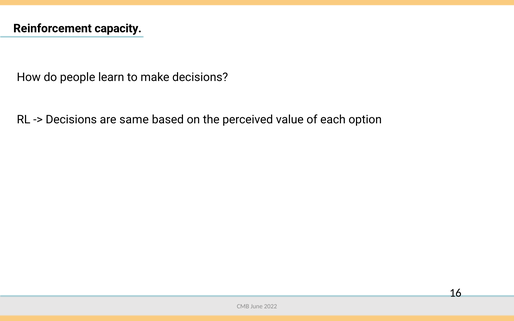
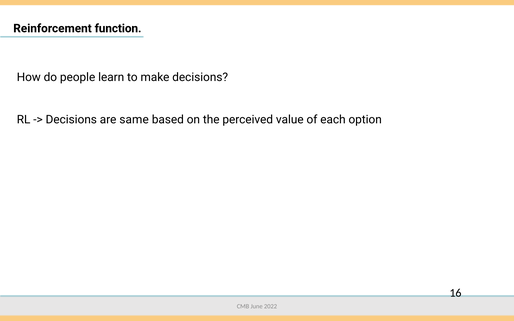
capacity: capacity -> function
